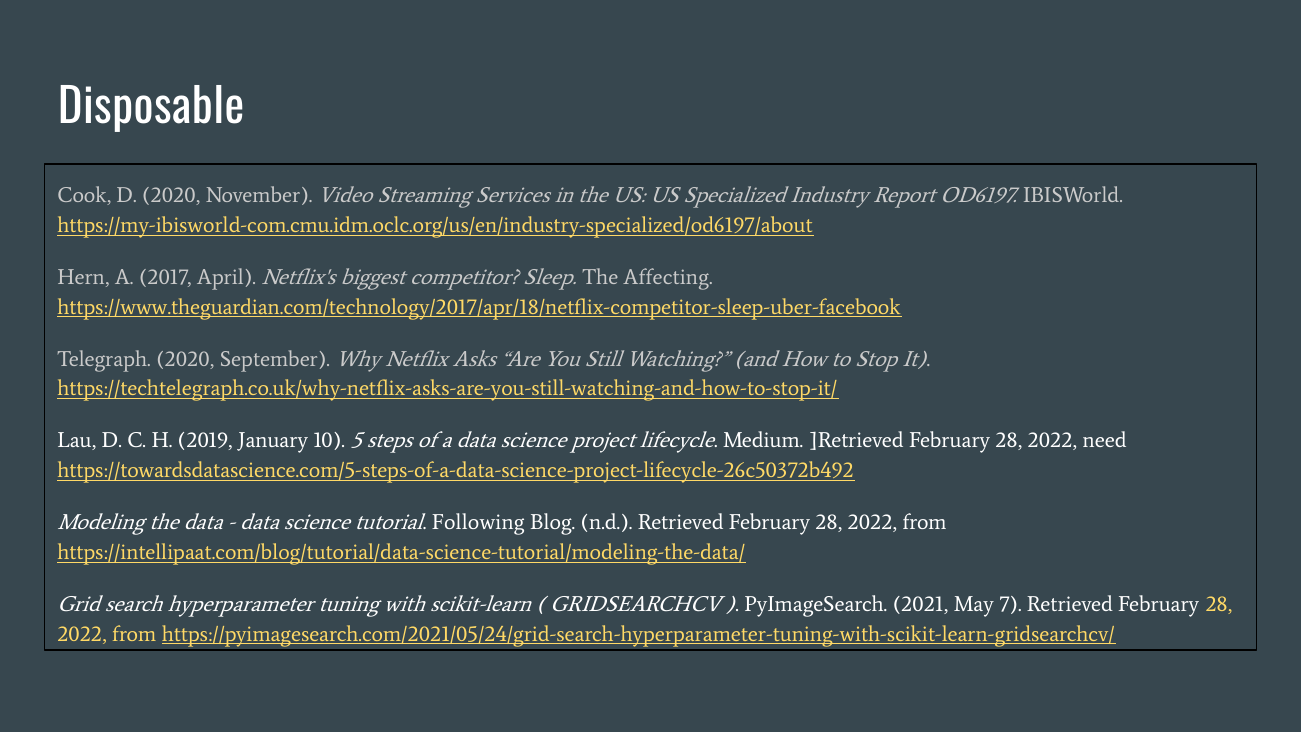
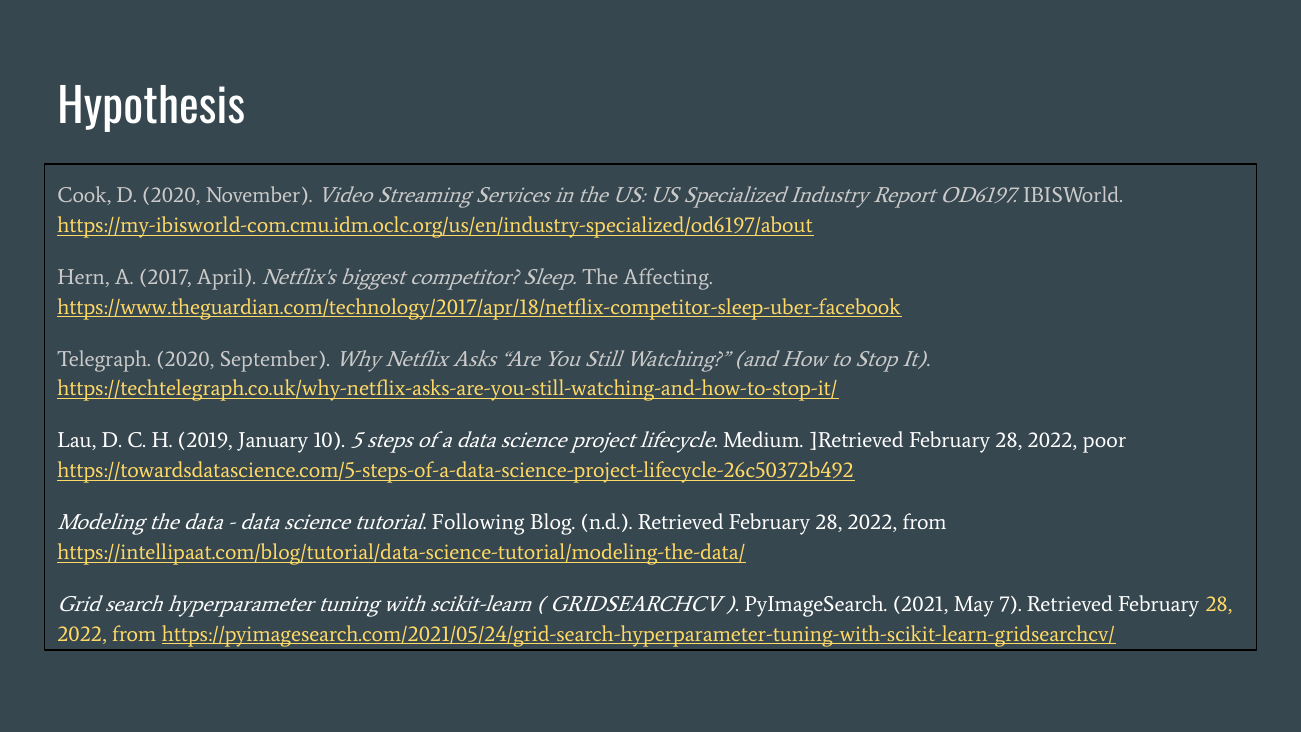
Disposable: Disposable -> Hypothesis
need: need -> poor
